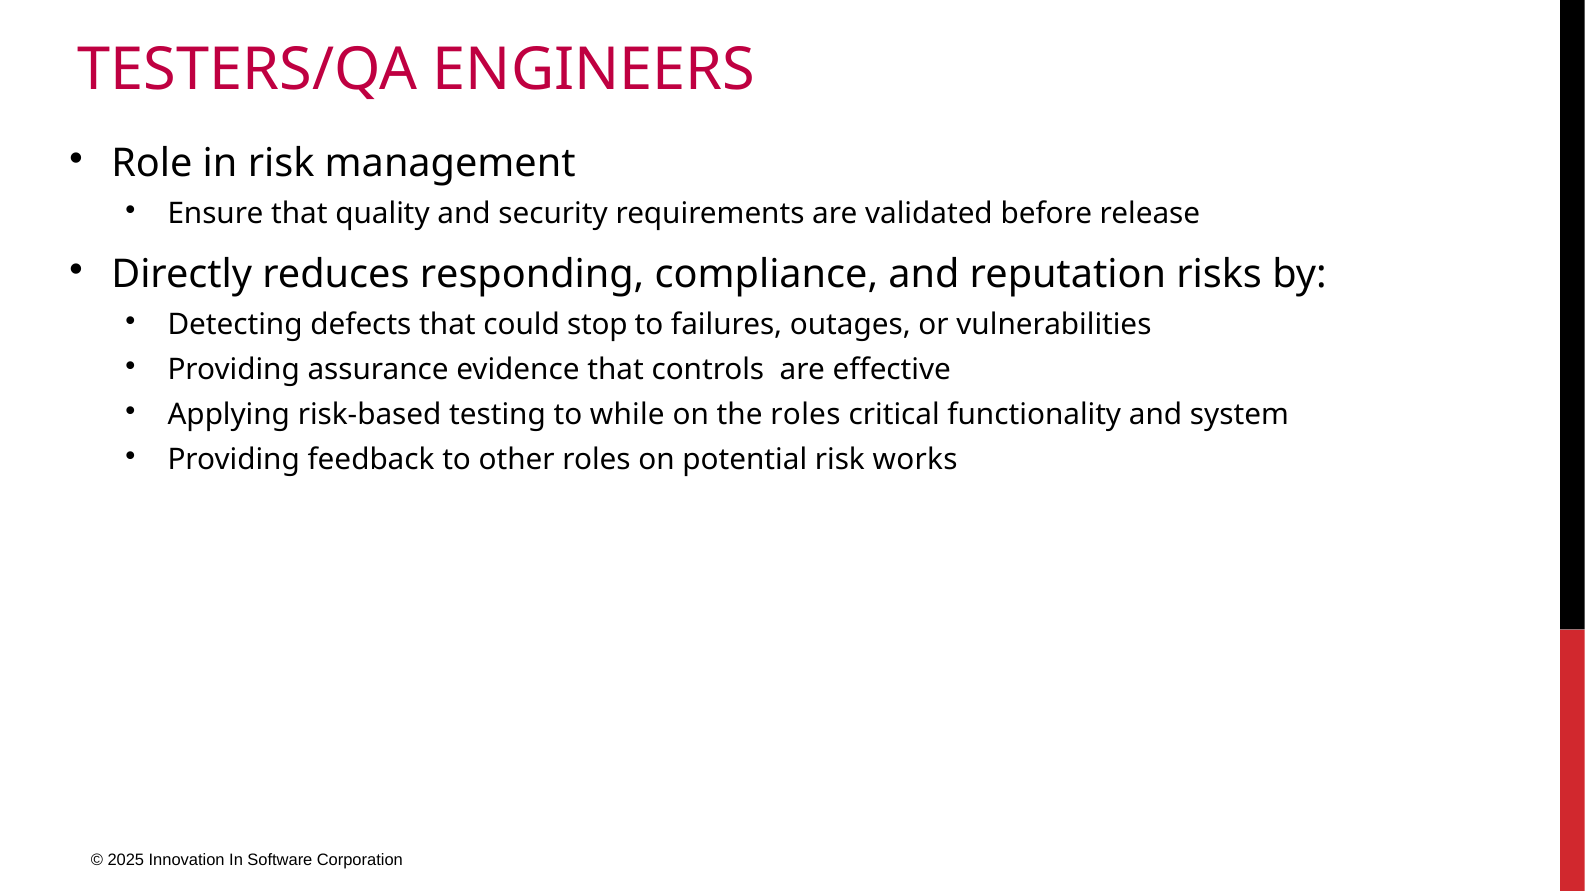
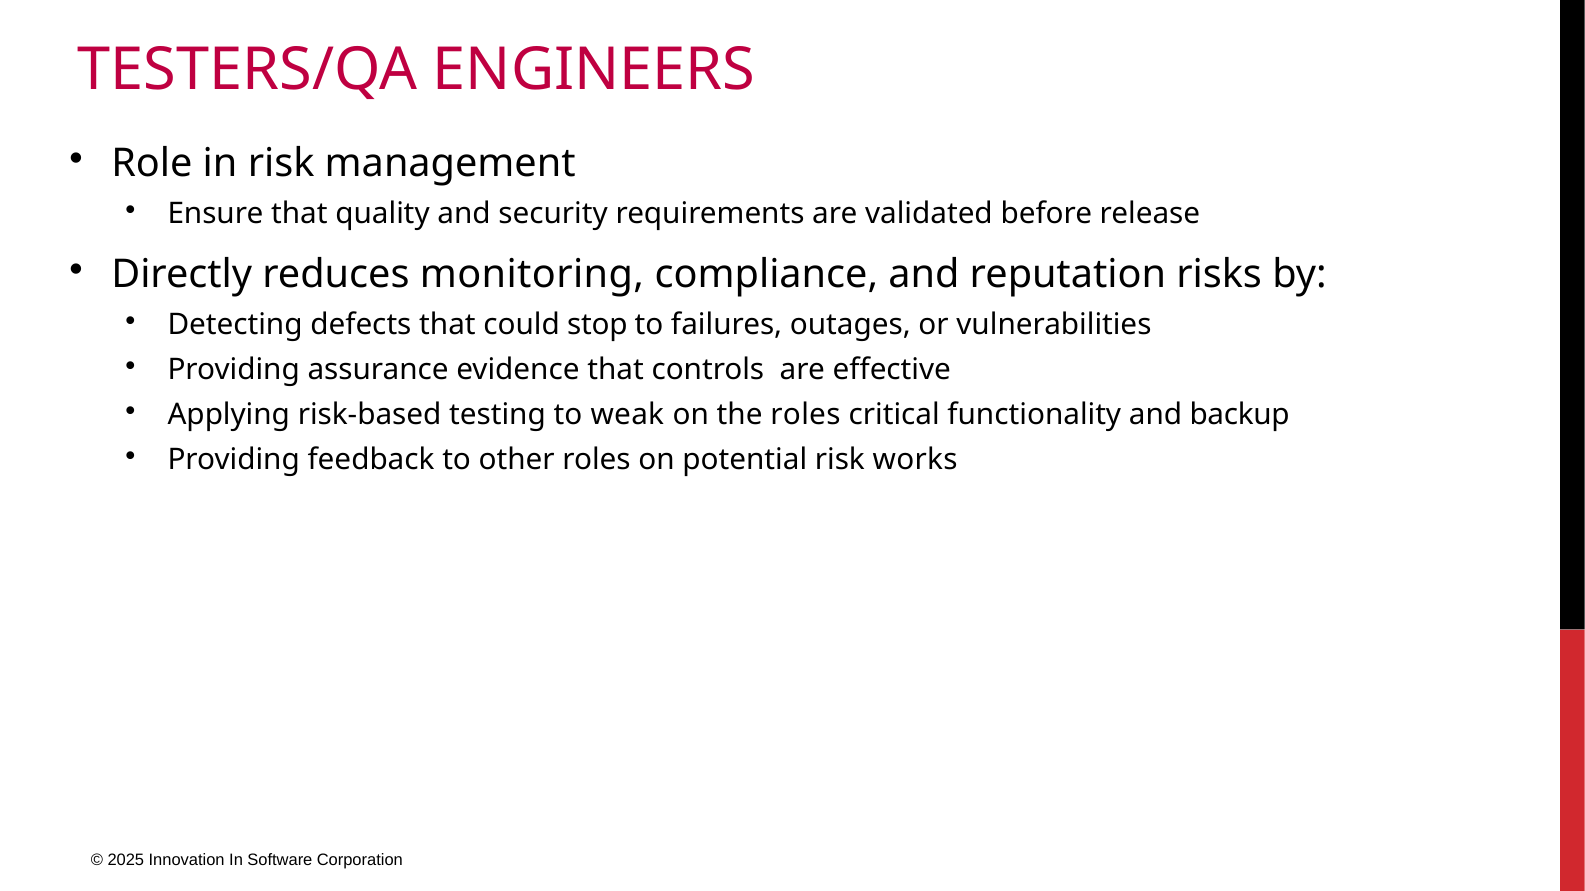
responding: responding -> monitoring
while: while -> weak
system: system -> backup
